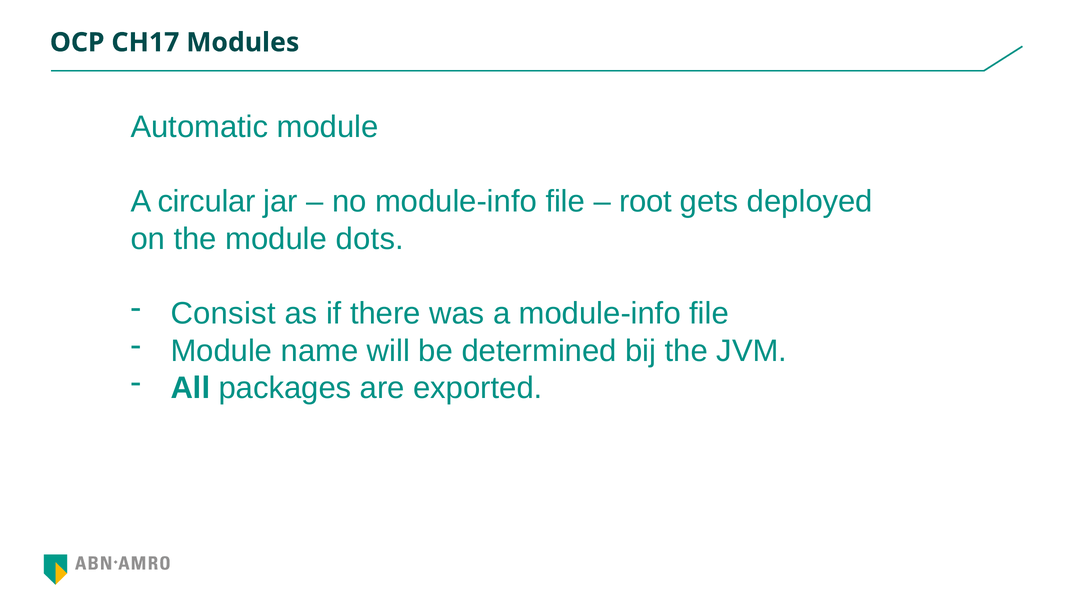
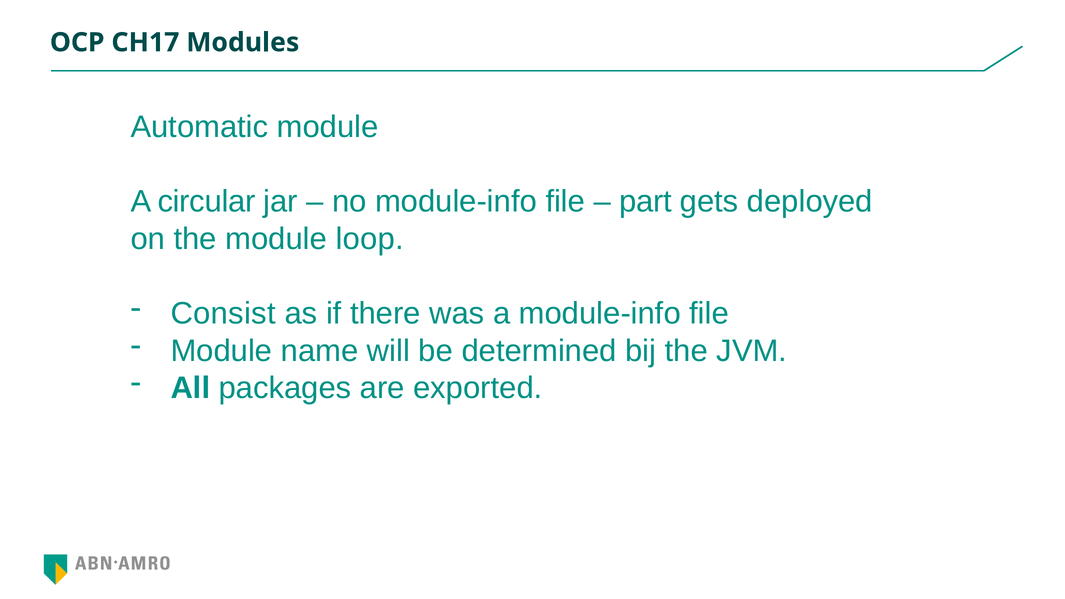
root: root -> part
dots: dots -> loop
